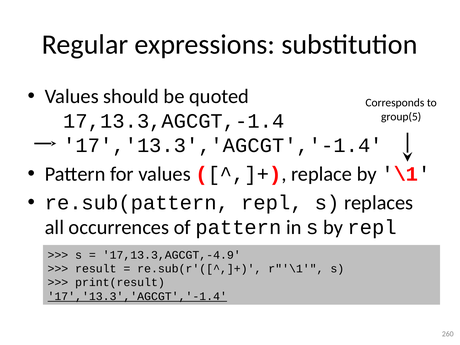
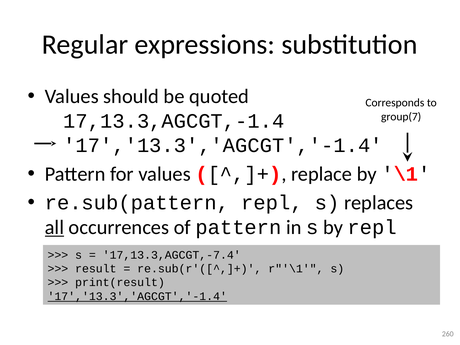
group(5: group(5 -> group(7
all underline: none -> present
17,13.3,AGCGT,-4.9: 17,13.3,AGCGT,-4.9 -> 17,13.3,AGCGT,-7.4
